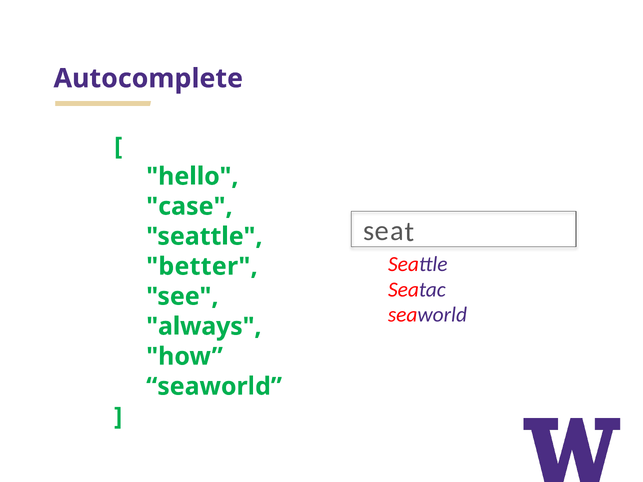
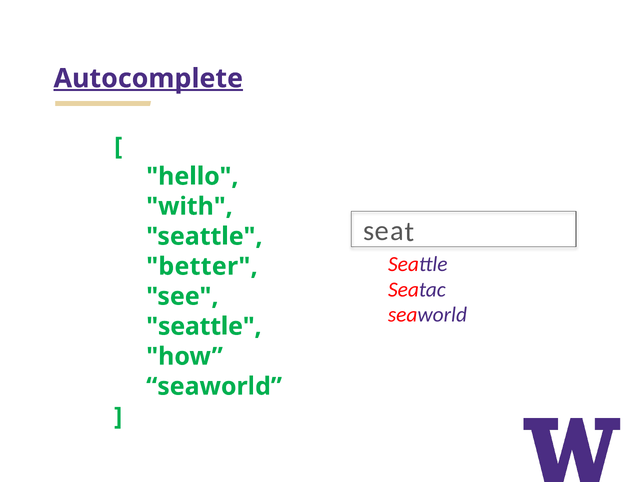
Autocomplete underline: none -> present
case: case -> with
always at (204, 327): always -> seattle
